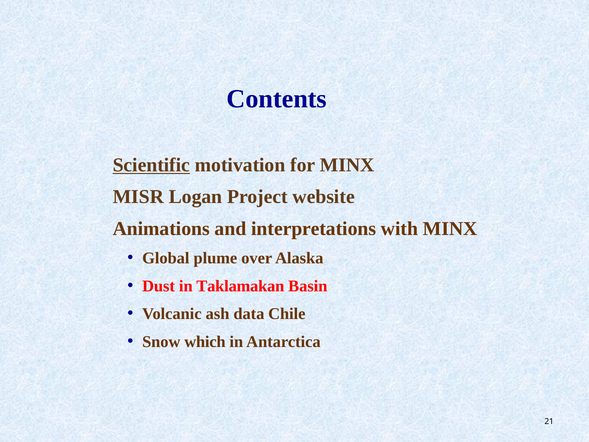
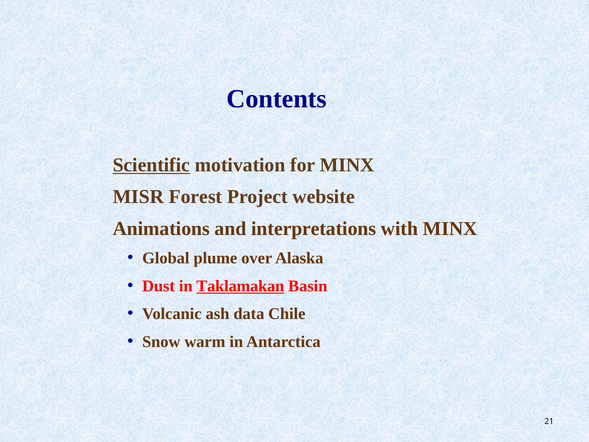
Logan: Logan -> Forest
Taklamakan underline: none -> present
which: which -> warm
